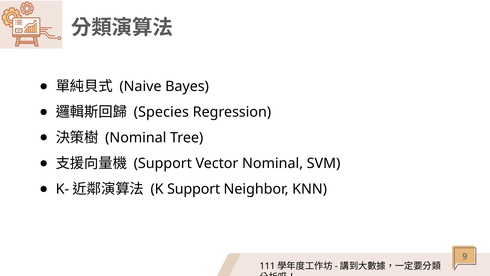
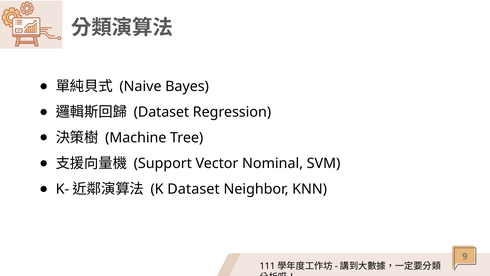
Species at (161, 112): Species -> Dataset
Nominal at (136, 138): Nominal -> Machine
K Support: Support -> Dataset
